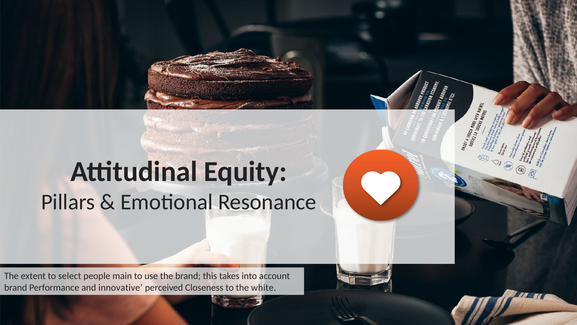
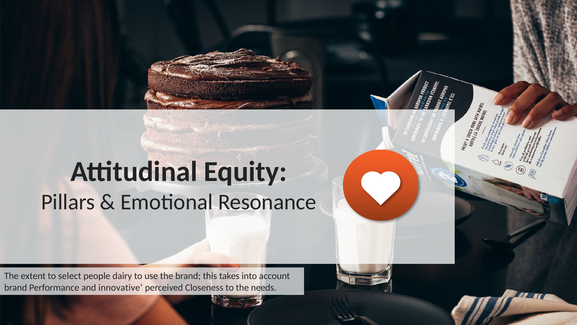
main: main -> dairy
white: white -> needs
